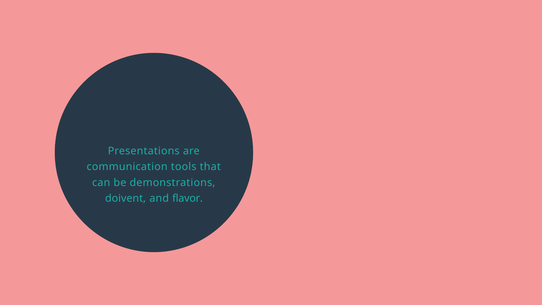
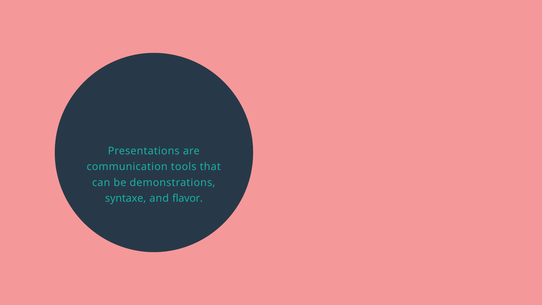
doivent: doivent -> syntaxe
